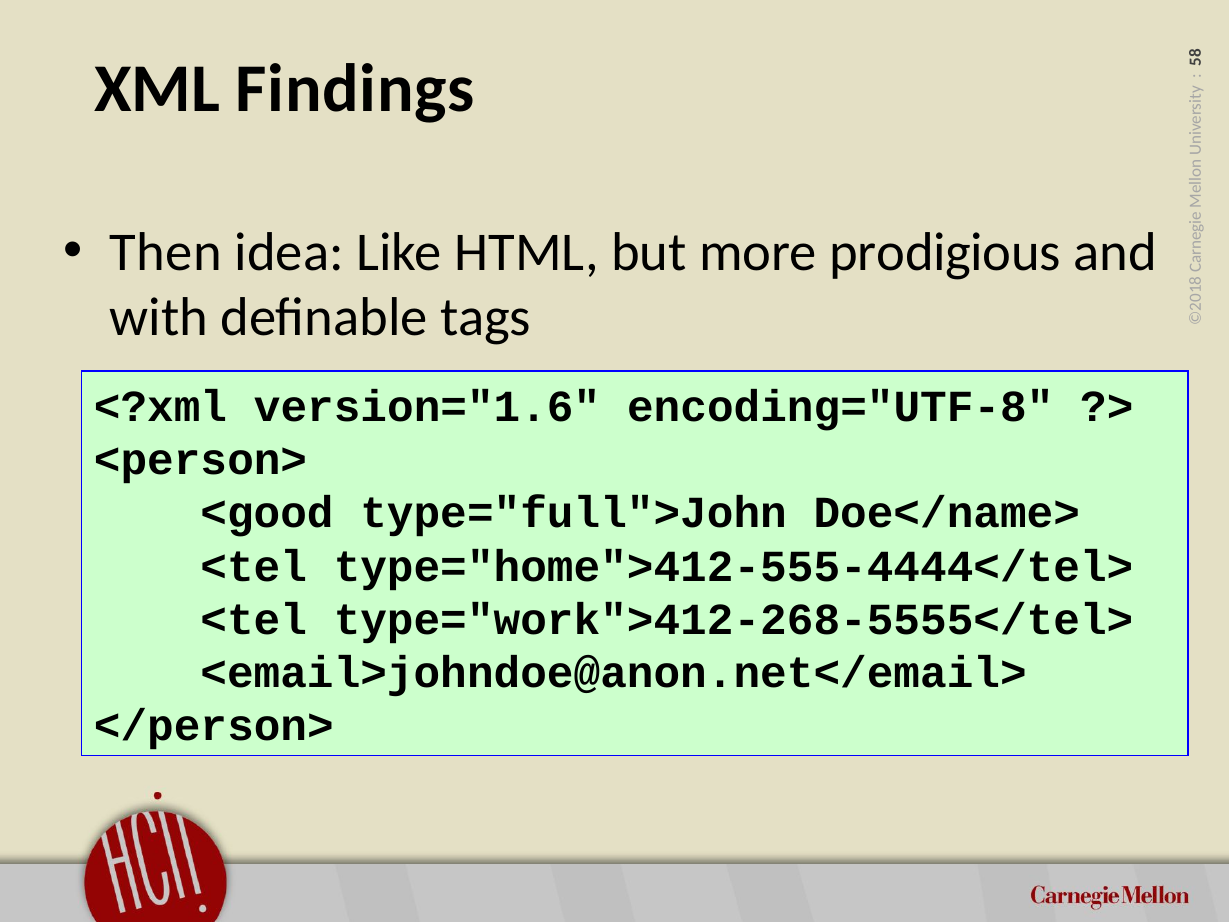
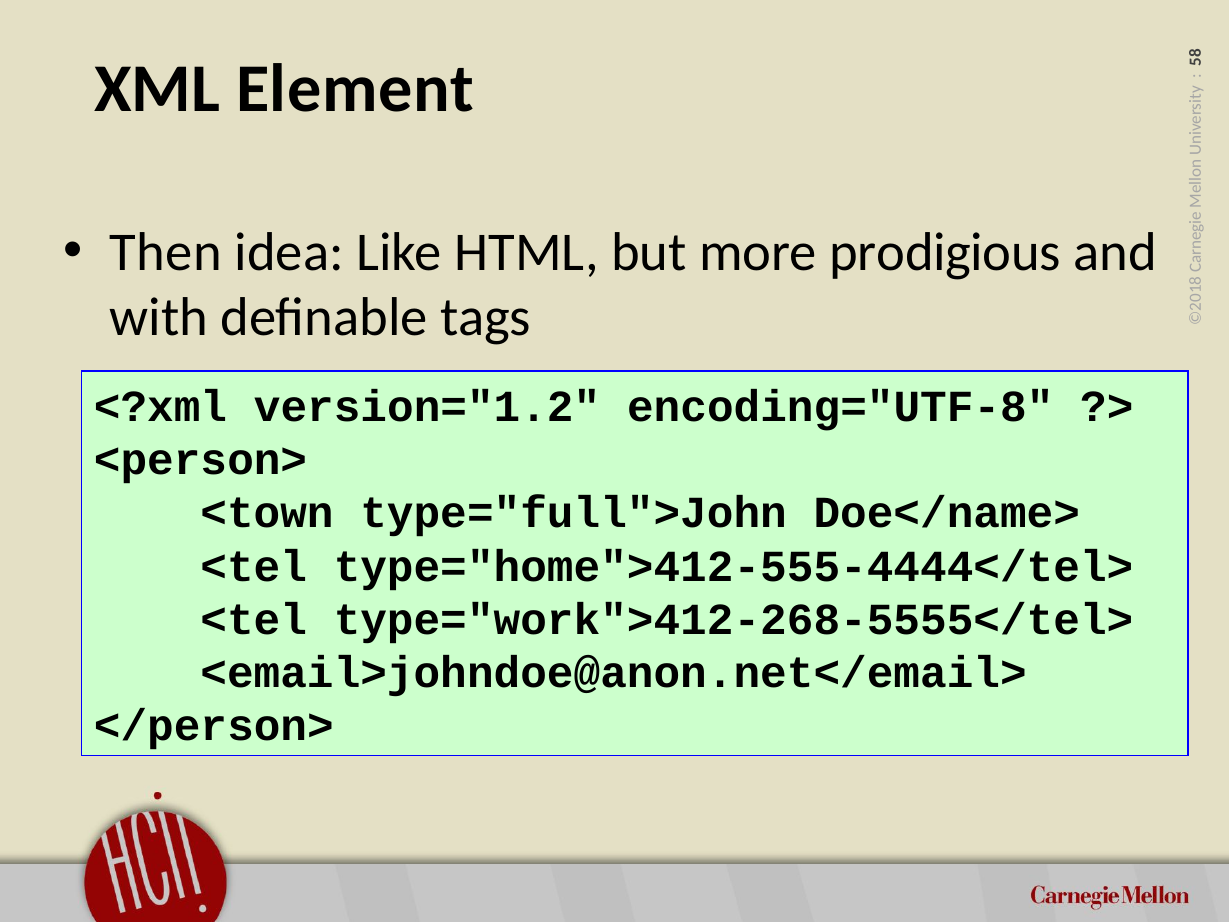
Findings: Findings -> Element
version="1.6: version="1.6 -> version="1.2
<good: <good -> <town
